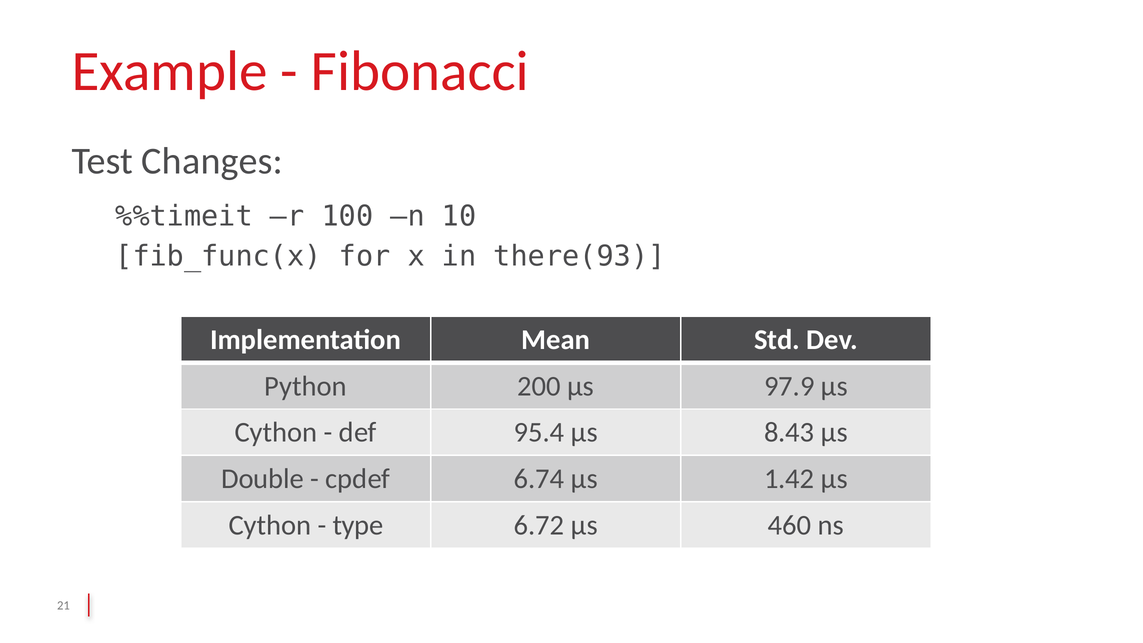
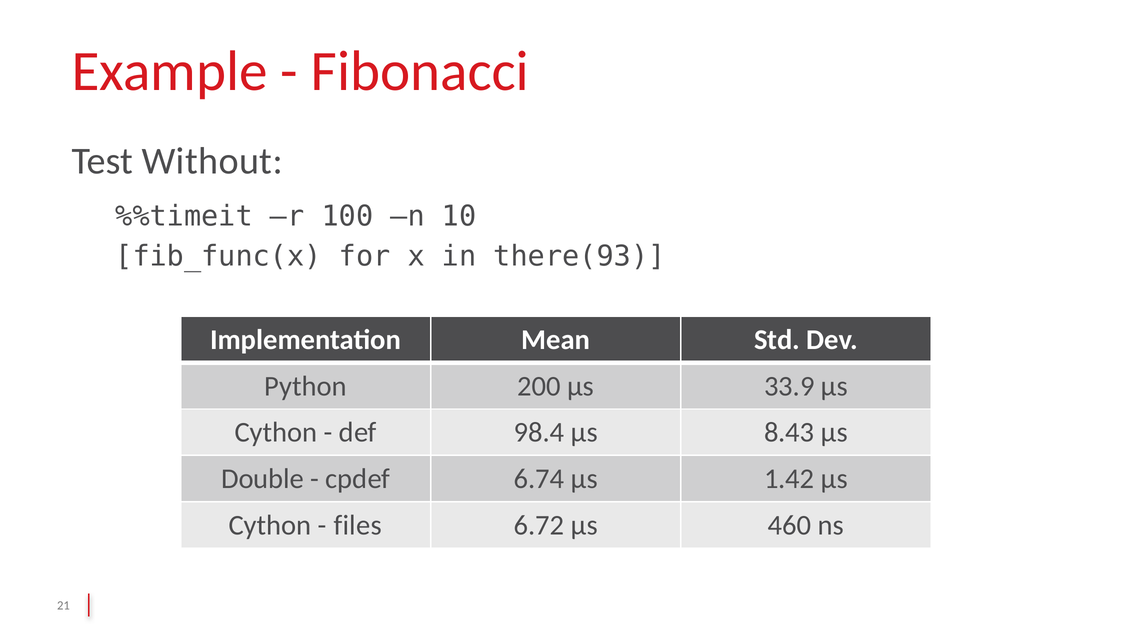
Changes: Changes -> Without
97.9: 97.9 -> 33.9
95.4: 95.4 -> 98.4
type: type -> files
